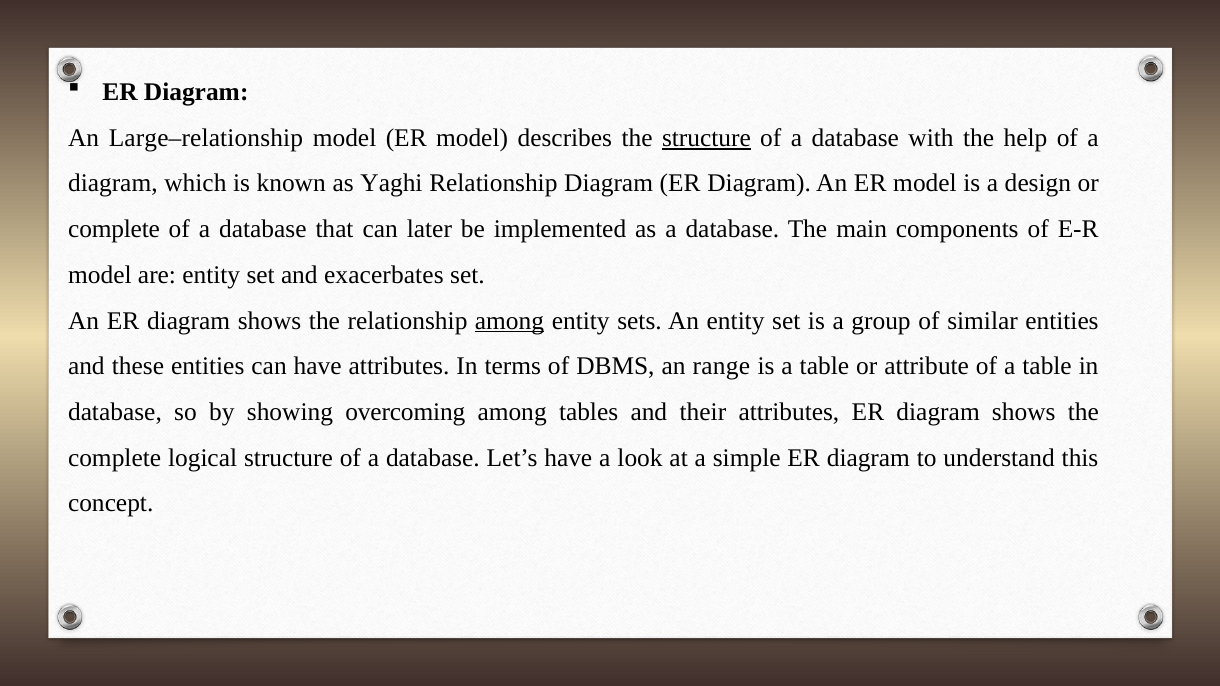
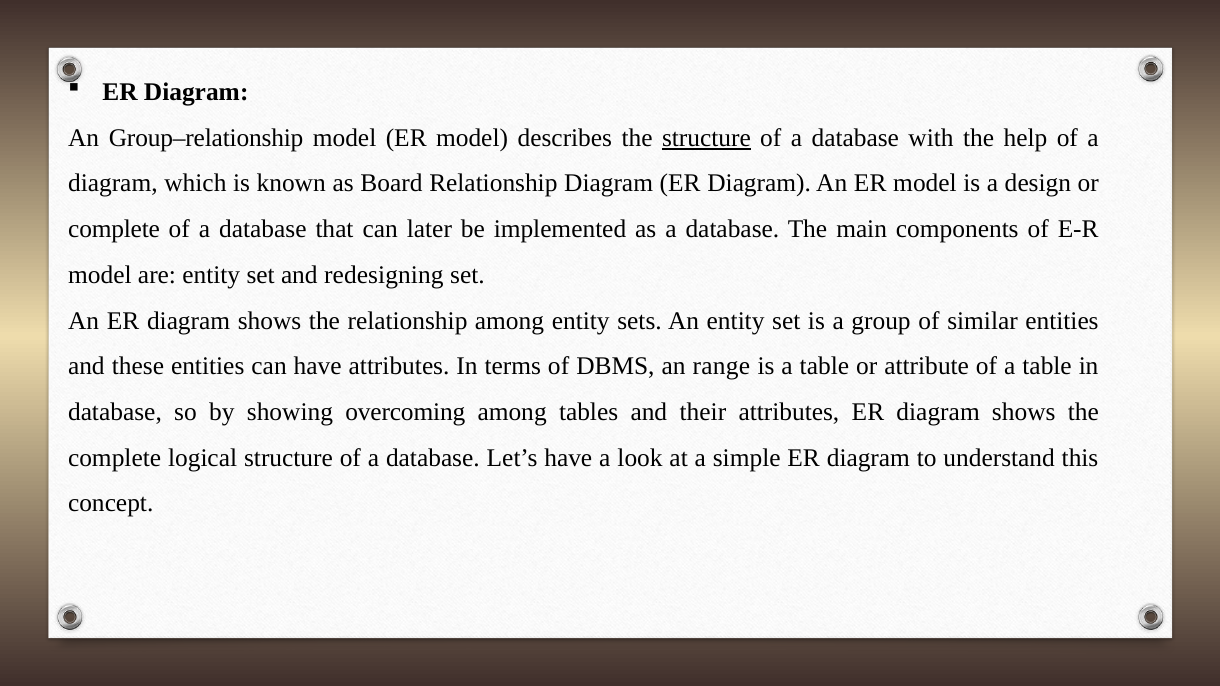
Large–relationship: Large–relationship -> Group–relationship
Yaghi: Yaghi -> Board
exacerbates: exacerbates -> redesigning
among at (510, 321) underline: present -> none
